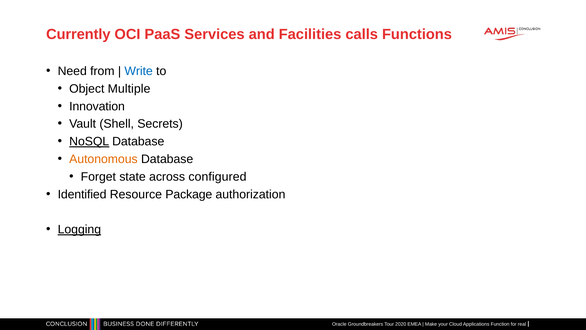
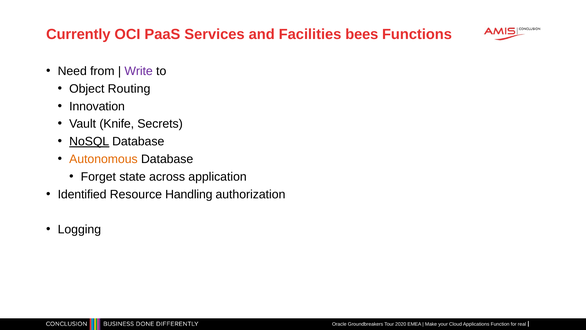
calls: calls -> bees
Write colour: blue -> purple
Multiple: Multiple -> Routing
Shell: Shell -> Knife
configured: configured -> application
Package: Package -> Handling
Logging underline: present -> none
